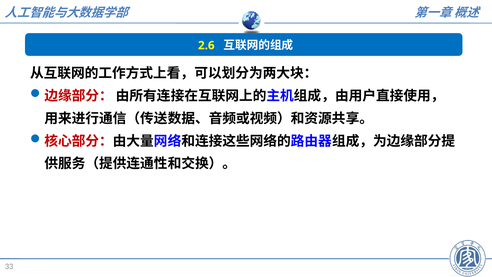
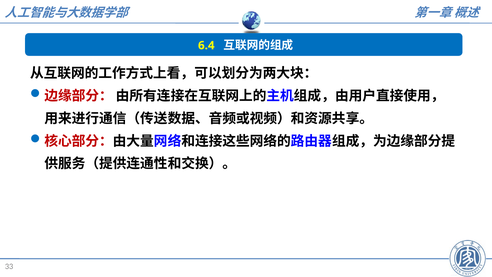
2.6: 2.6 -> 6.4
